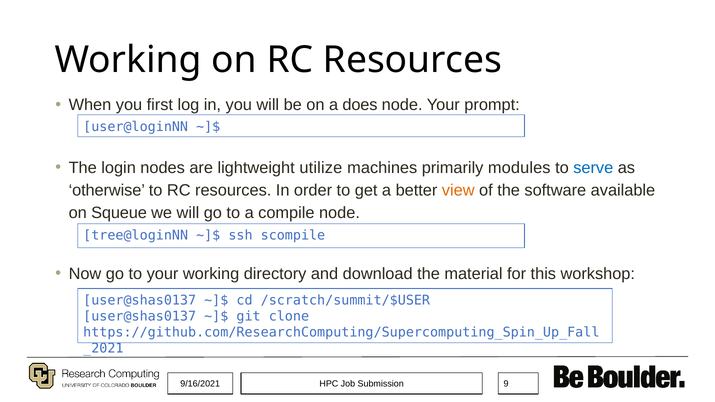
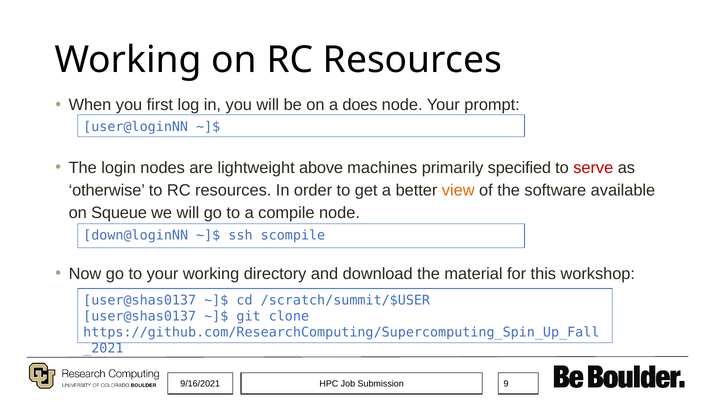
utilize: utilize -> above
modules: modules -> specified
serve colour: blue -> red
tree@loginNN: tree@loginNN -> down@loginNN
